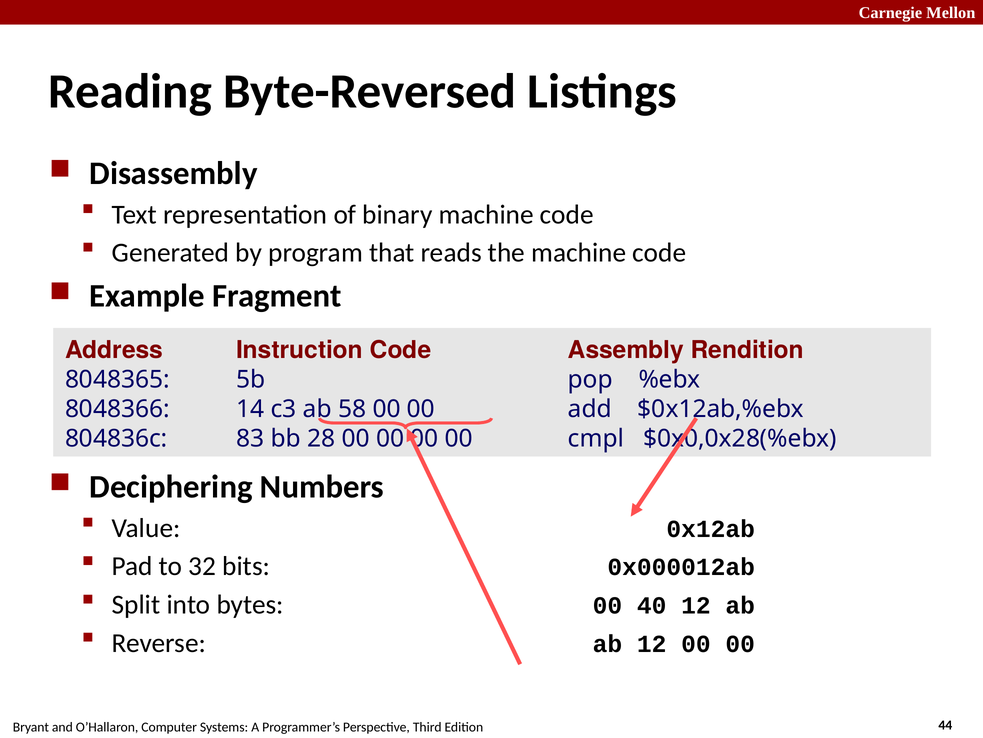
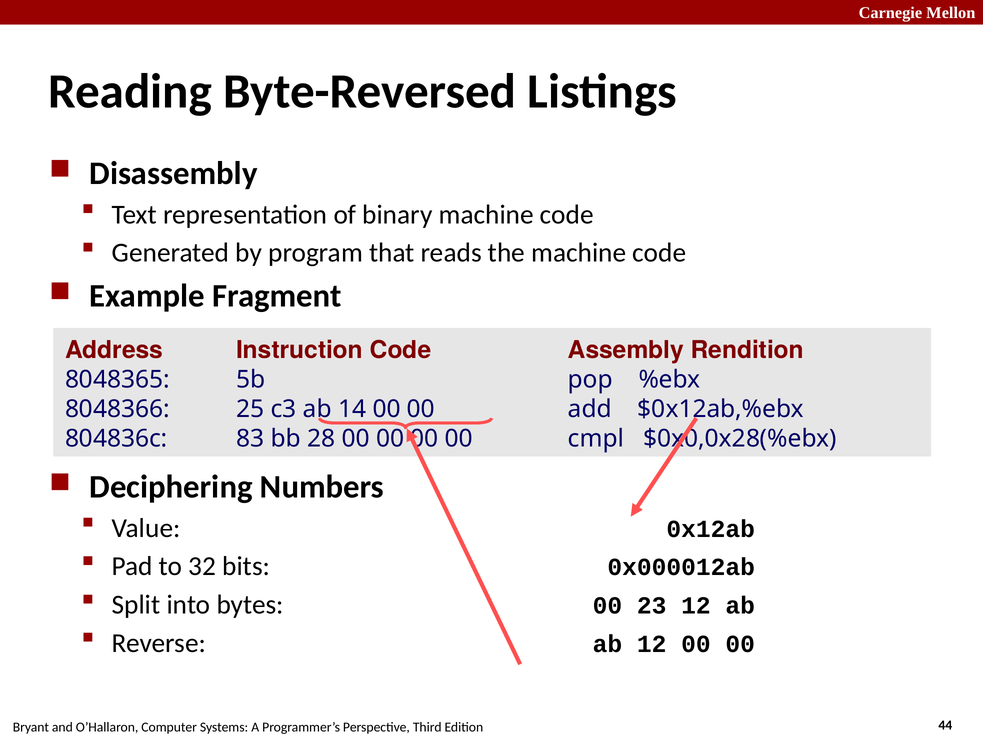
14: 14 -> 25
58: 58 -> 14
40: 40 -> 23
